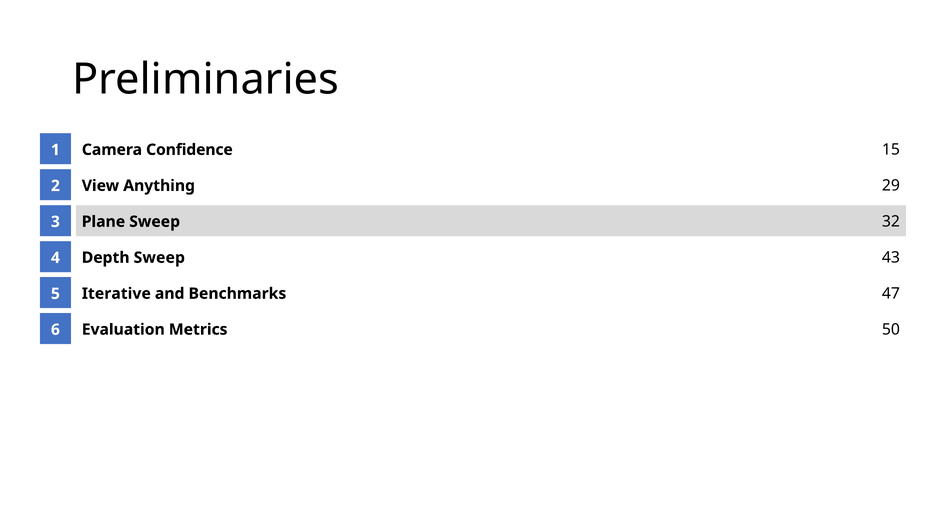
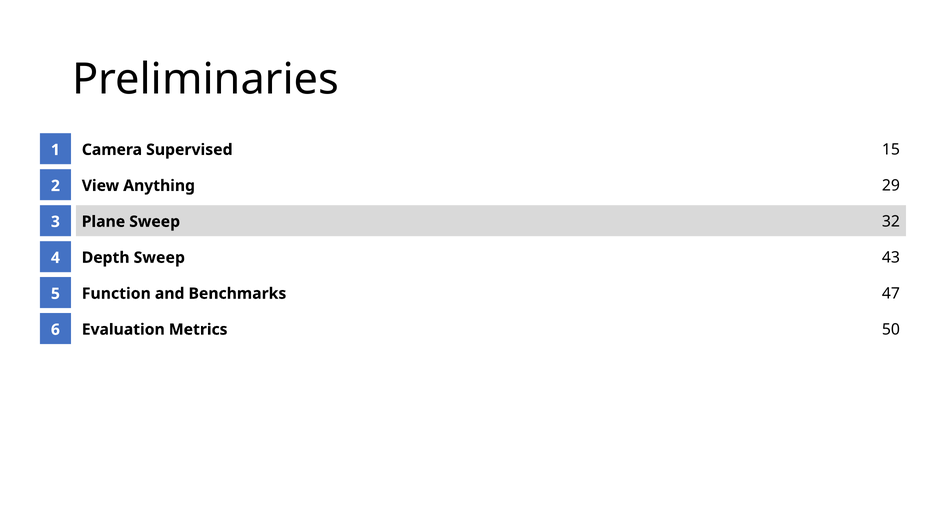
Confidence: Confidence -> Supervised
Iterative: Iterative -> Function
